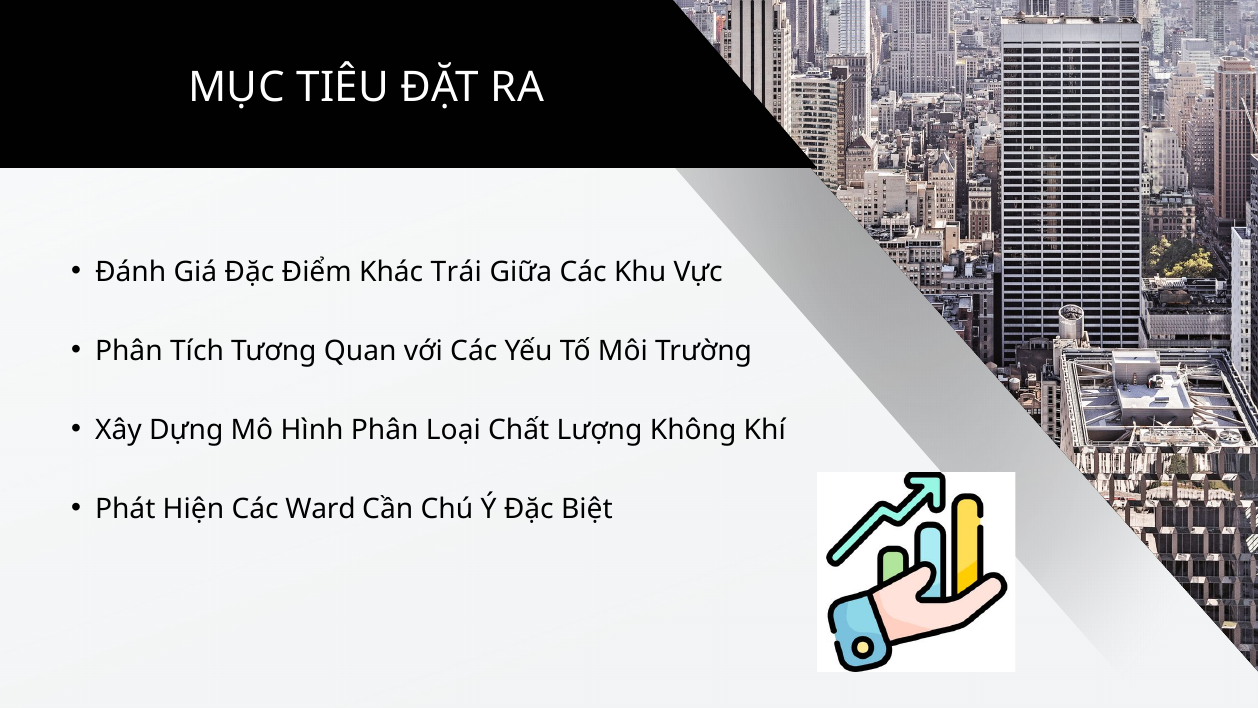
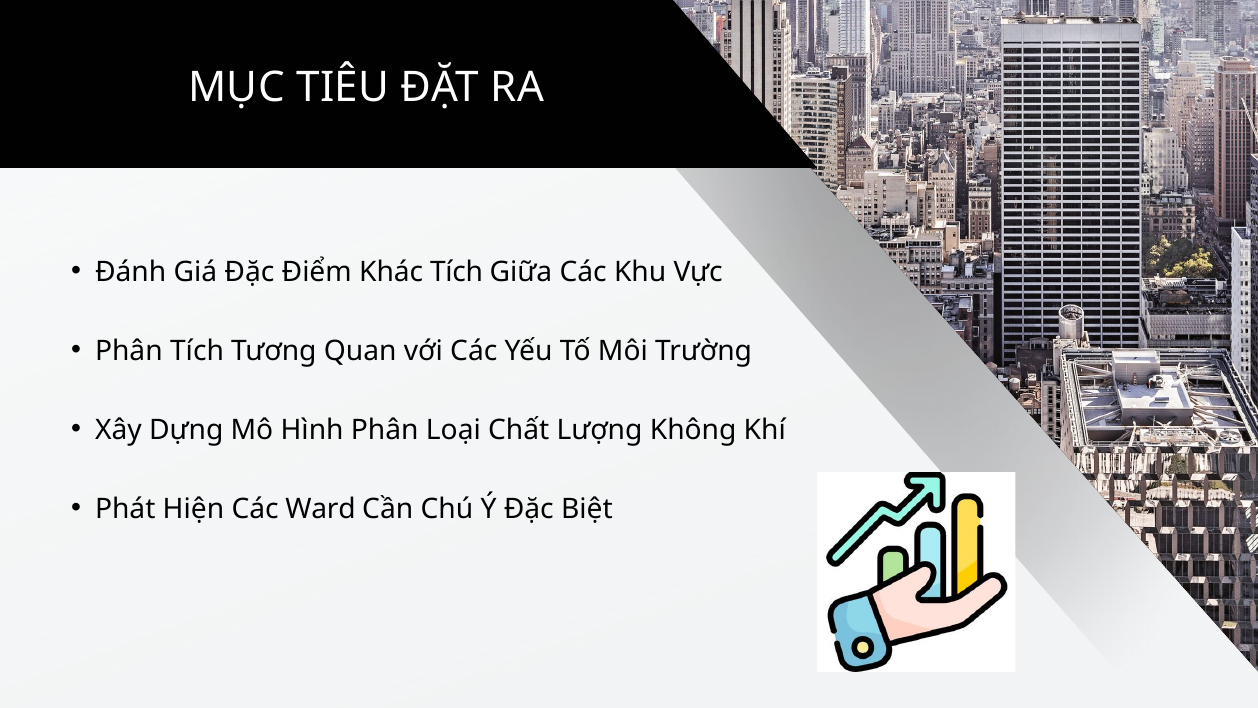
Khác Trái: Trái -> Tích
